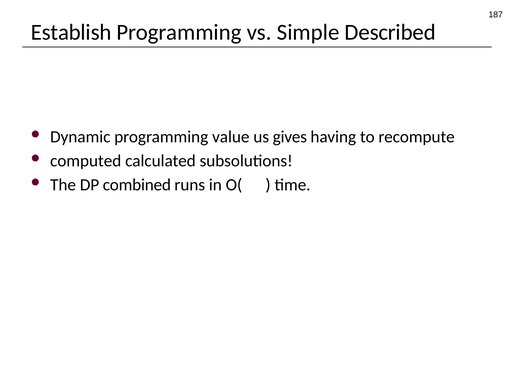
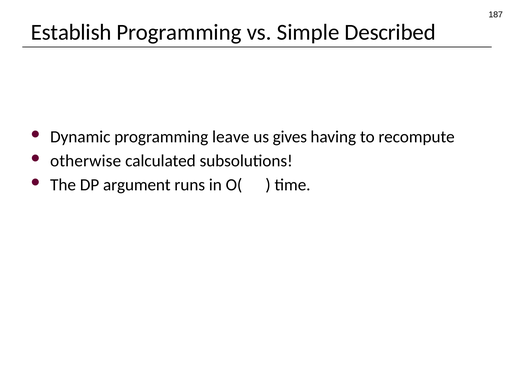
value: value -> leave
computed: computed -> otherwise
combined: combined -> argument
